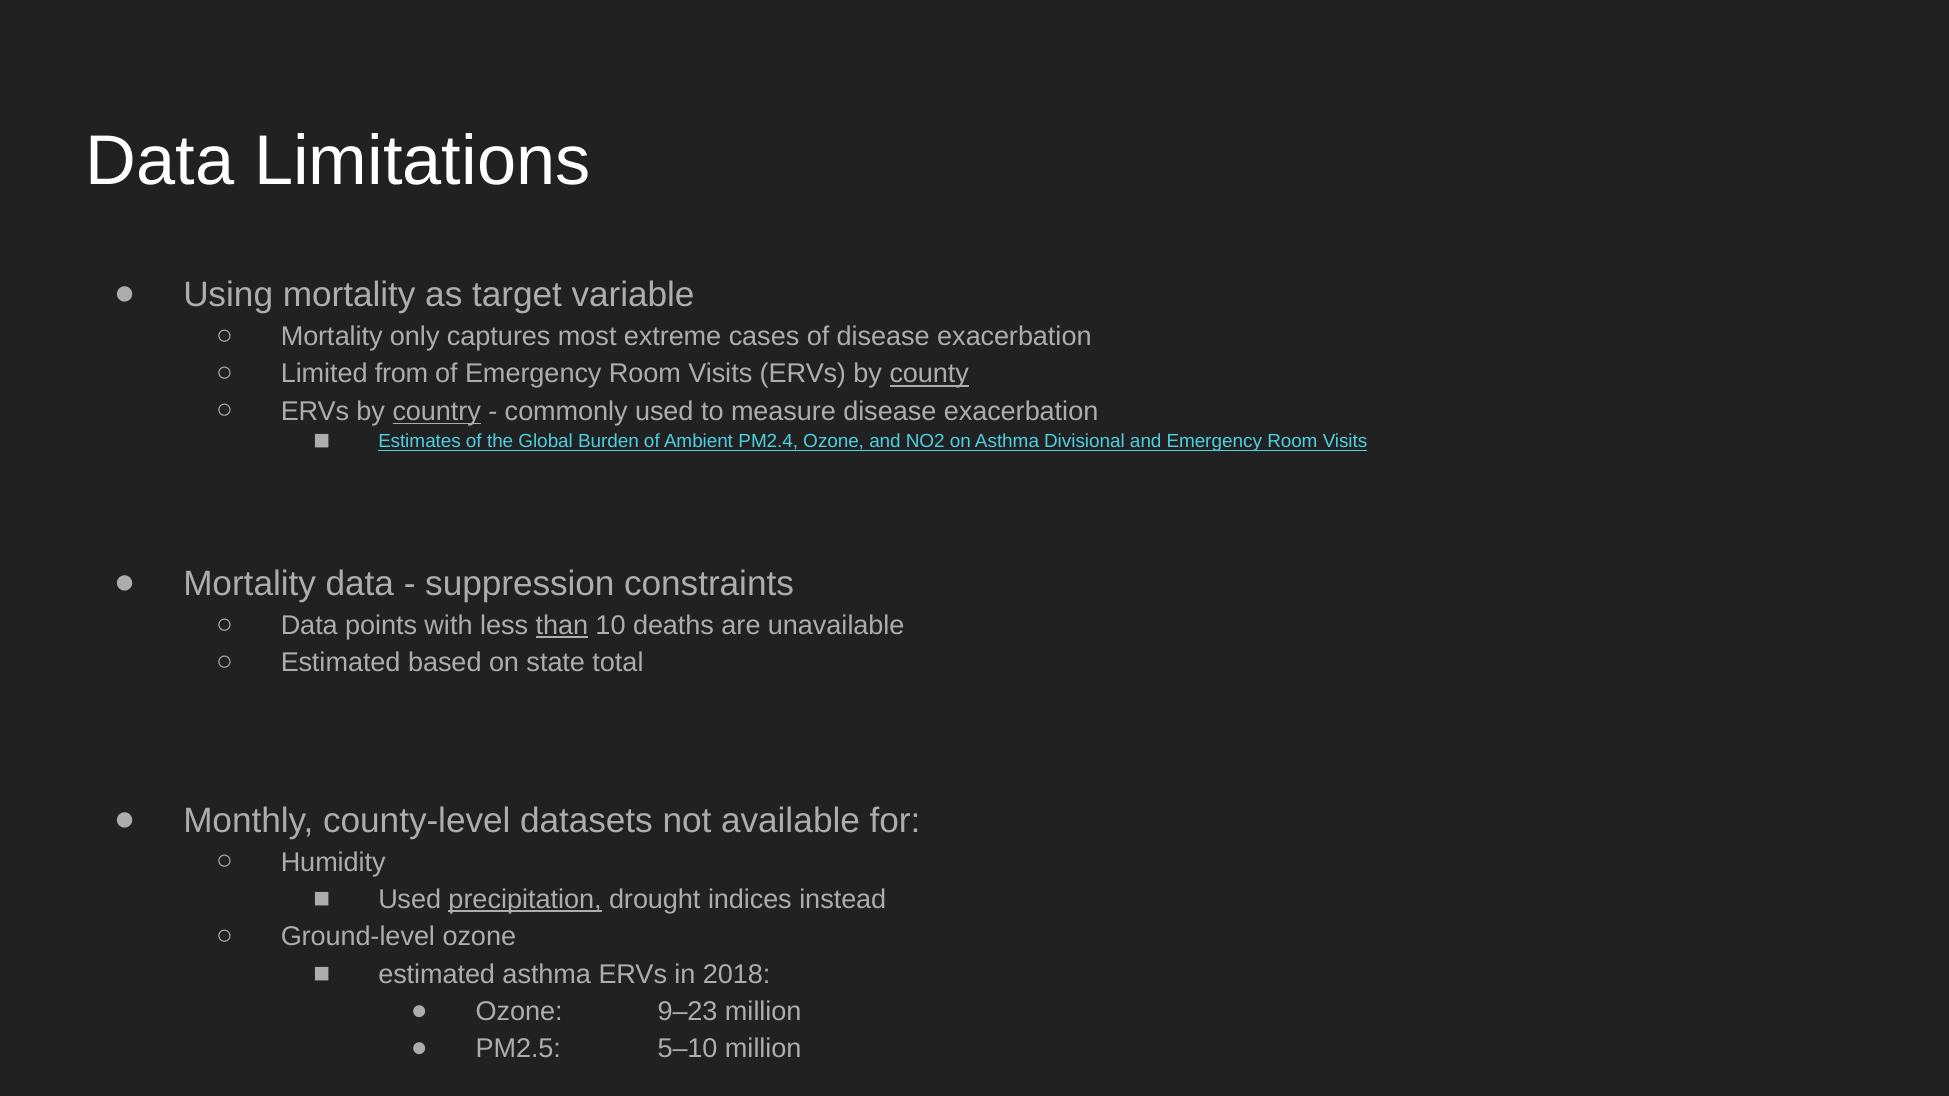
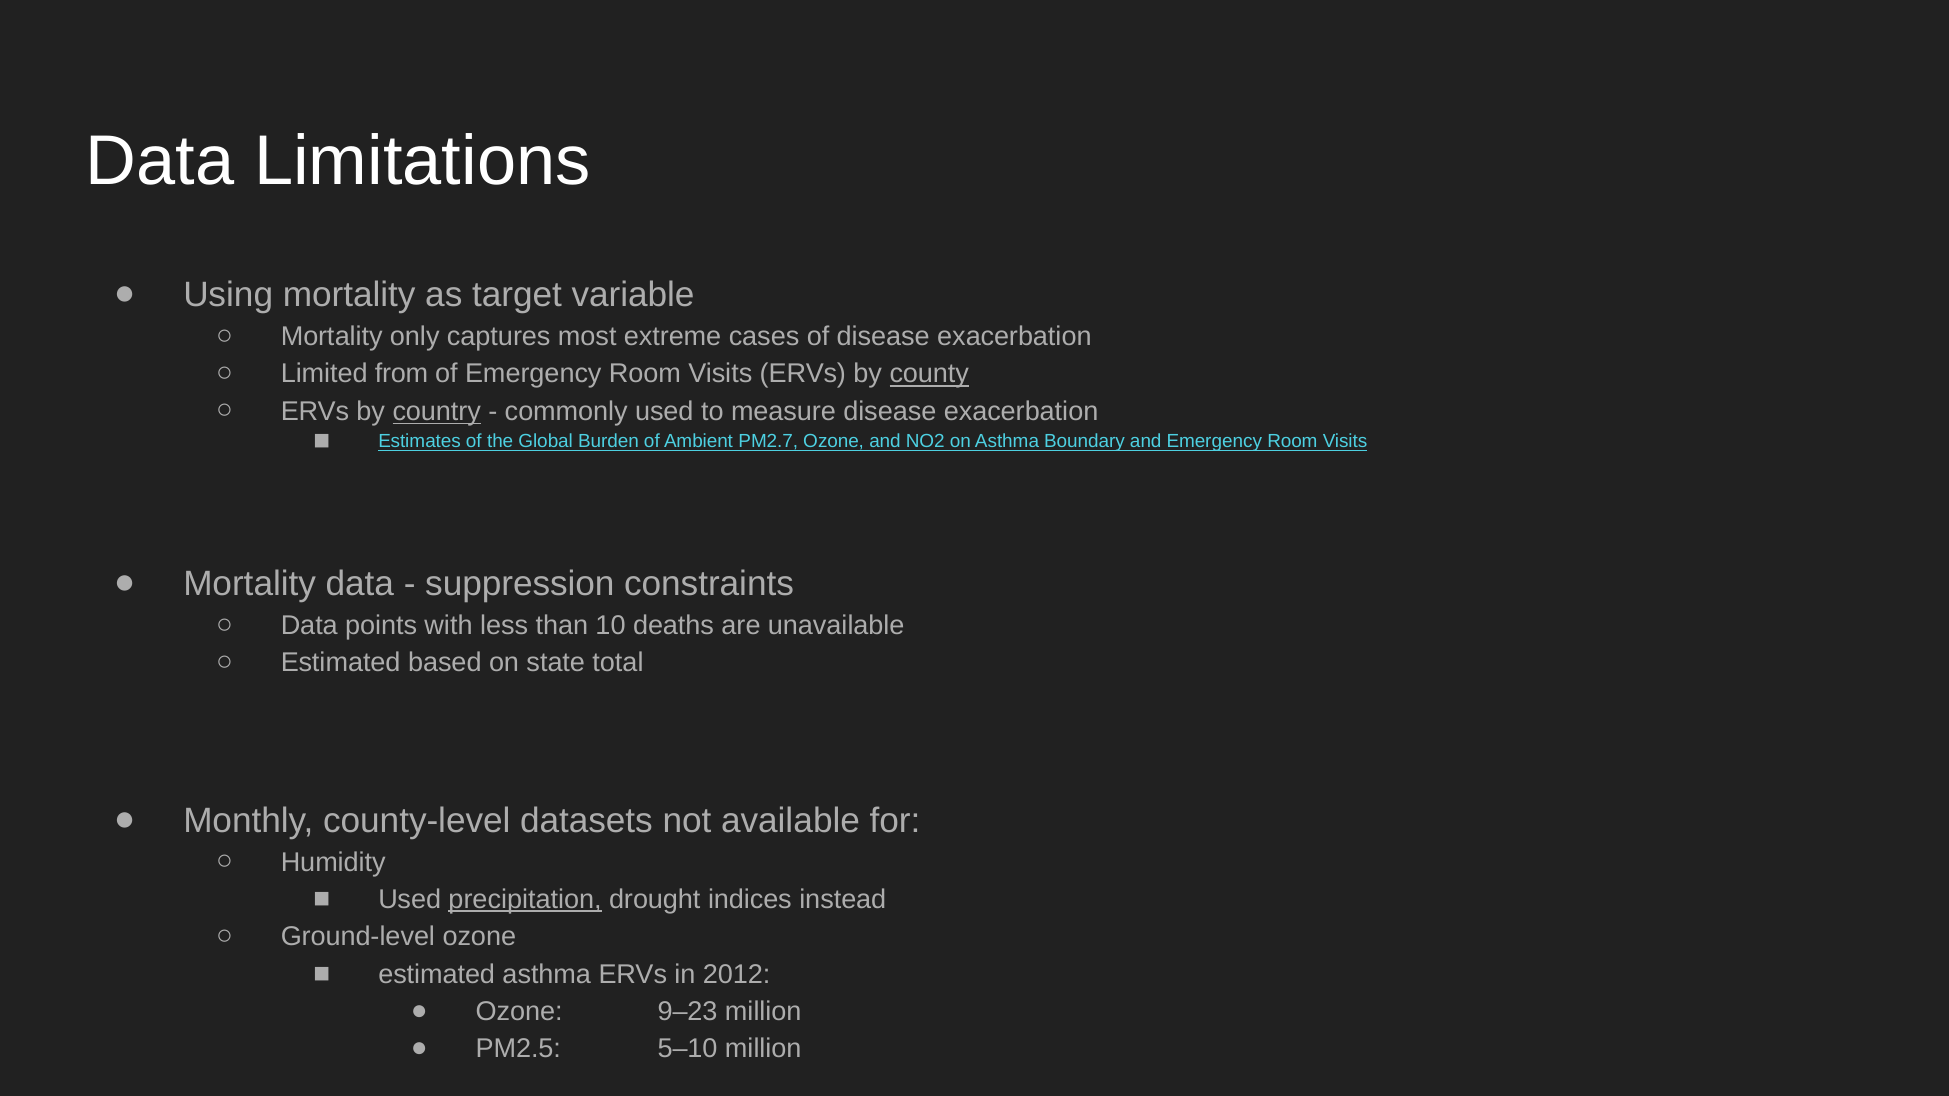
PM2.4: PM2.4 -> PM2.7
Divisional: Divisional -> Boundary
than underline: present -> none
2018: 2018 -> 2012
